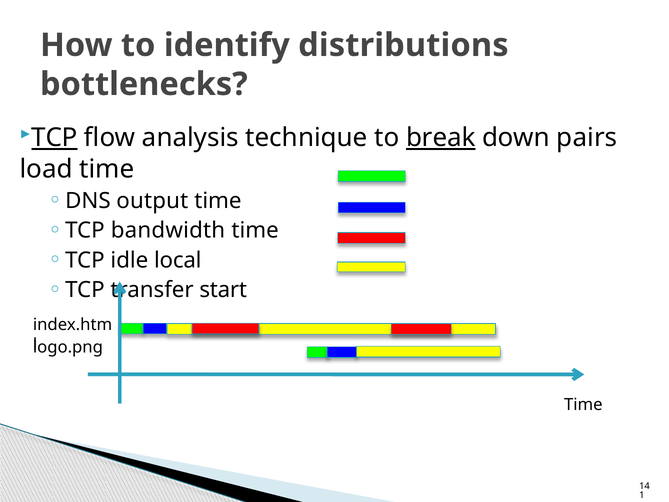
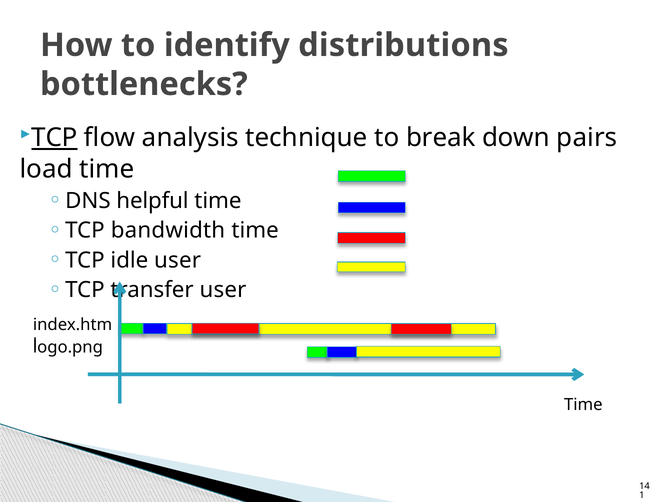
break underline: present -> none
output: output -> helpful
idle local: local -> user
start at (223, 290): start -> user
